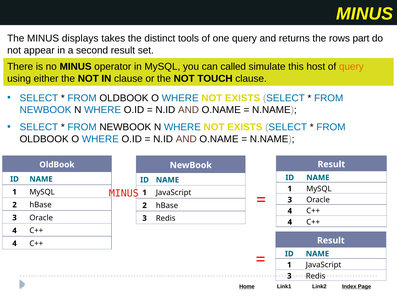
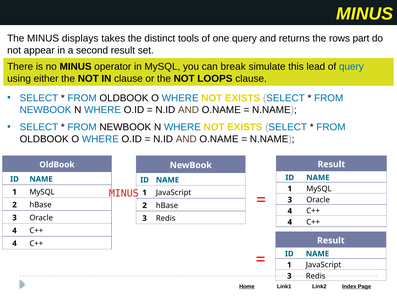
called: called -> break
host: host -> lead
query at (351, 67) colour: orange -> blue
TOUCH: TOUCH -> LOOPS
